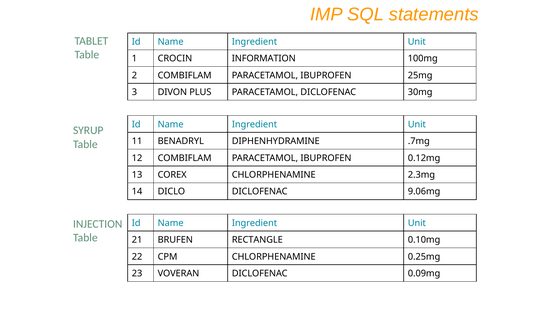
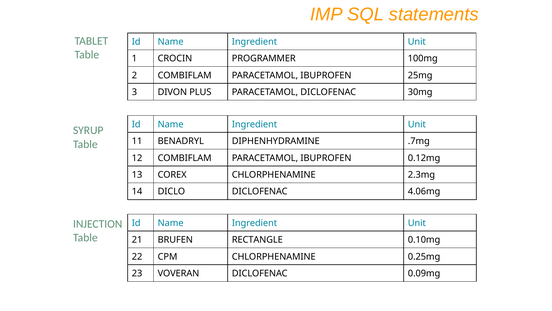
INFORMATION: INFORMATION -> PROGRAMMER
9.06mg: 9.06mg -> 4.06mg
